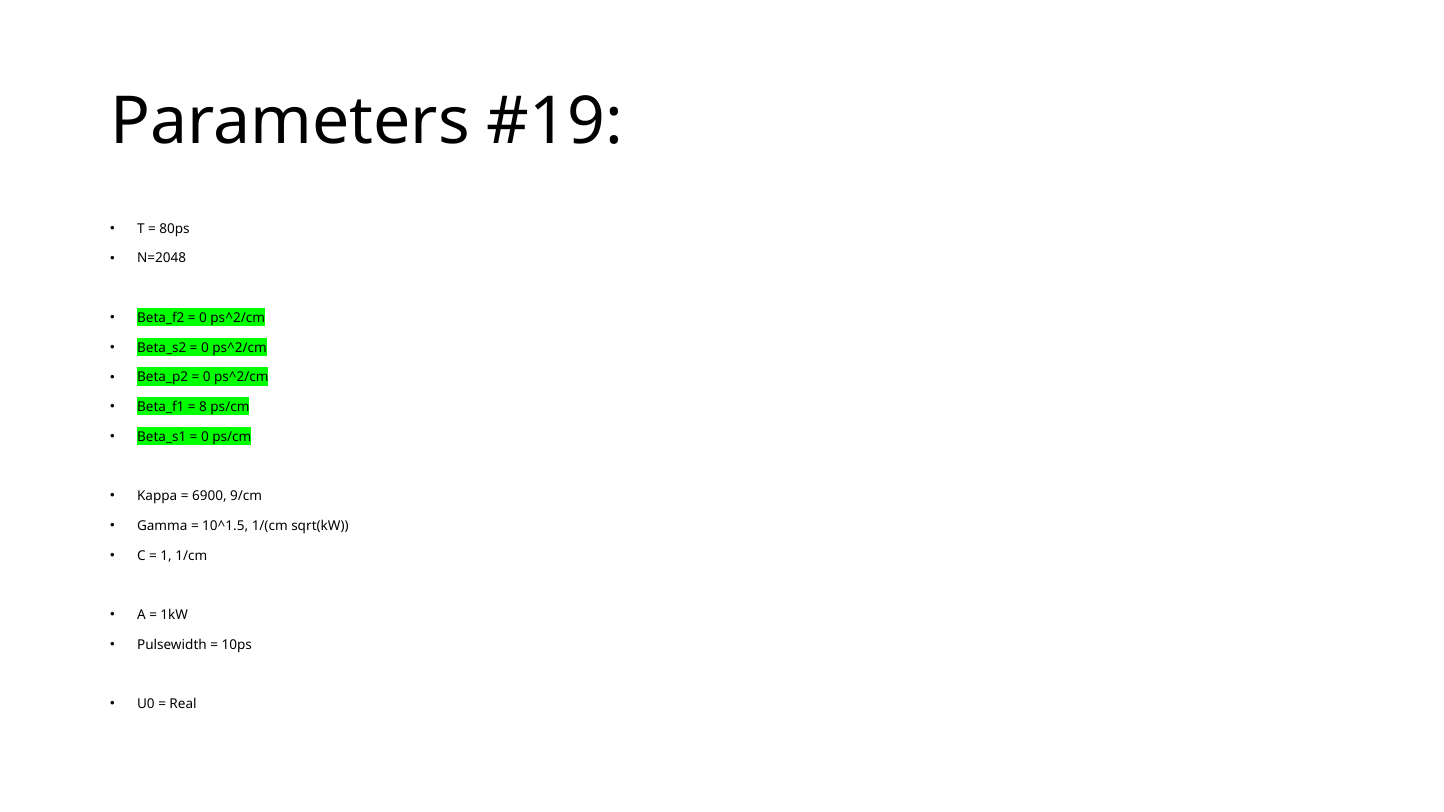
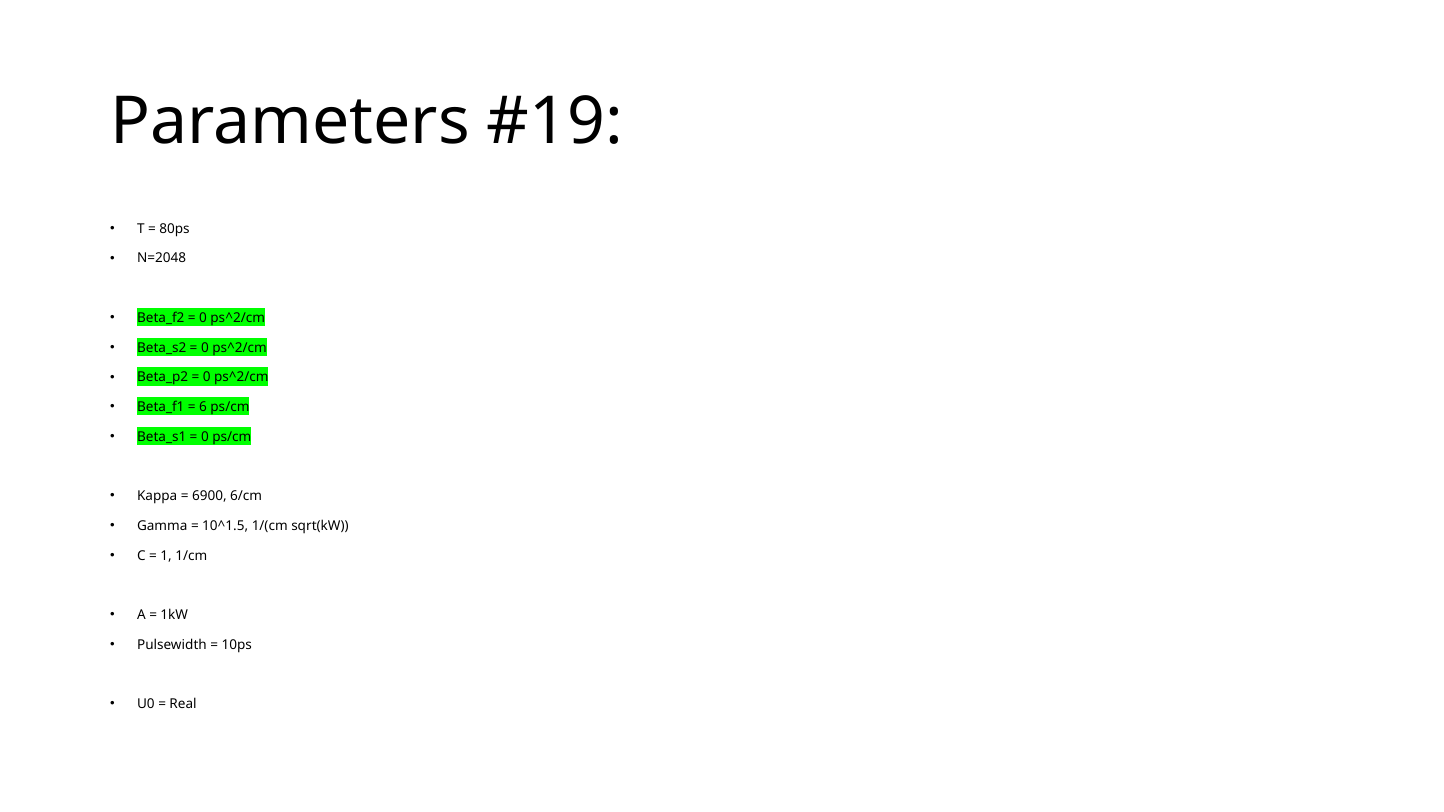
8: 8 -> 6
9/cm: 9/cm -> 6/cm
